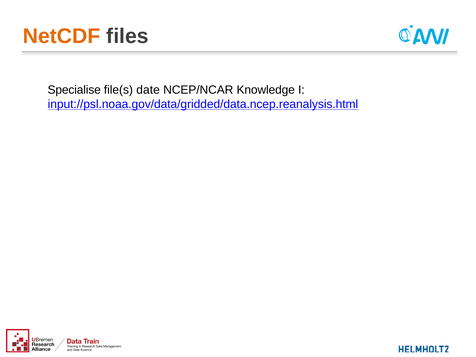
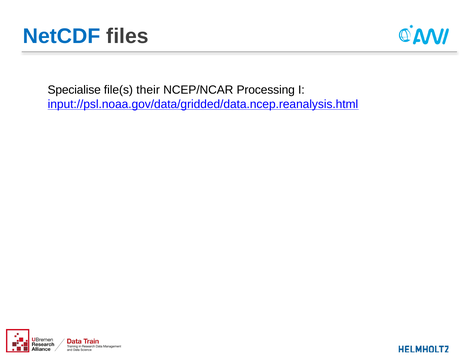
NetCDF colour: orange -> blue
date: date -> their
Knowledge: Knowledge -> Processing
